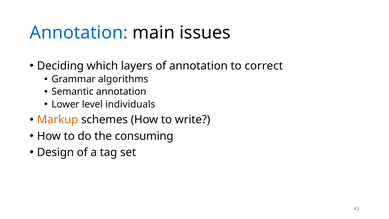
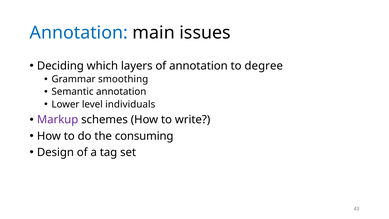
correct: correct -> degree
algorithms: algorithms -> smoothing
Markup colour: orange -> purple
